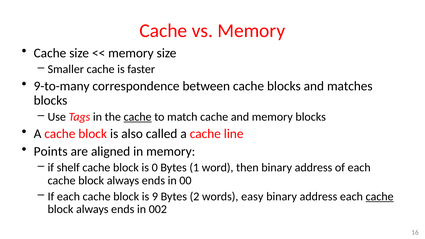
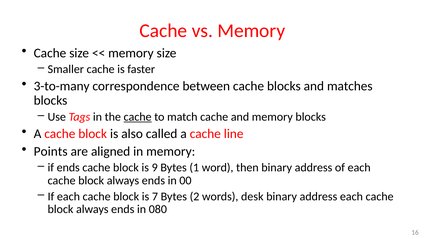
9-to-many: 9-to-many -> 3-to-many
if shelf: shelf -> ends
0: 0 -> 9
9: 9 -> 7
easy: easy -> desk
cache at (380, 196) underline: present -> none
002: 002 -> 080
